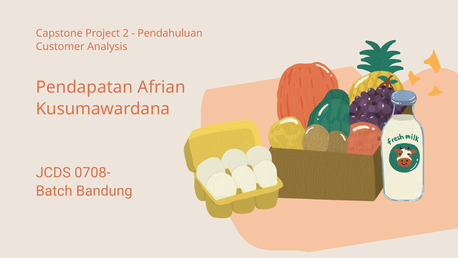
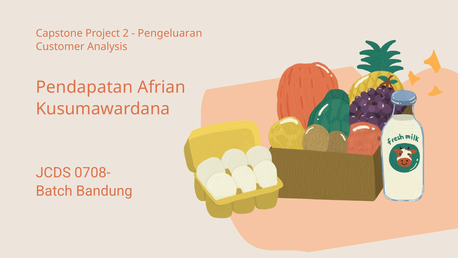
Pendahuluan: Pendahuluan -> Pengeluaran
